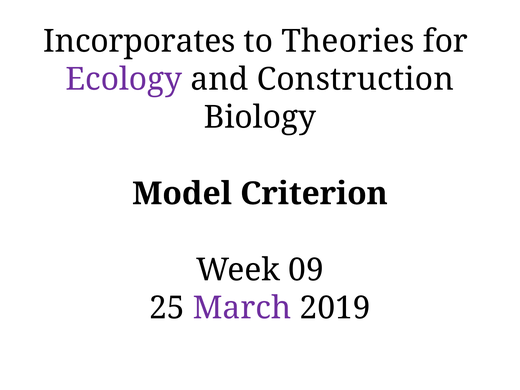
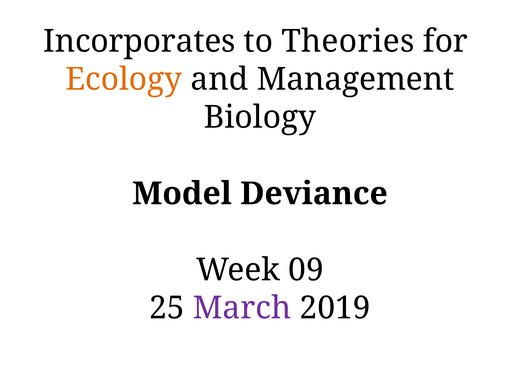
Ecology colour: purple -> orange
Construction: Construction -> Management
Criterion: Criterion -> Deviance
